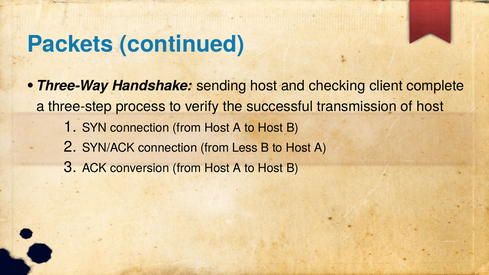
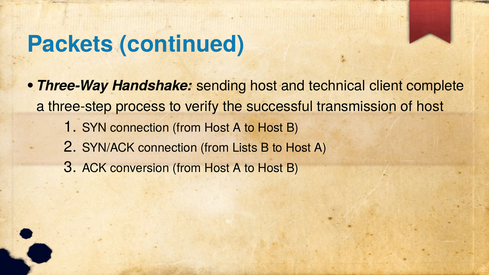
checking: checking -> technical
Less: Less -> Lists
